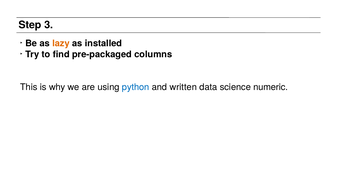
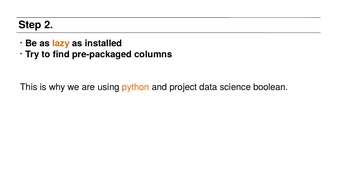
3: 3 -> 2
python colour: blue -> orange
written: written -> project
numeric: numeric -> boolean
